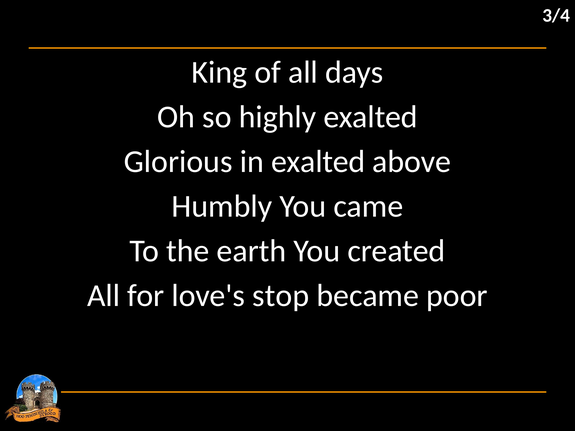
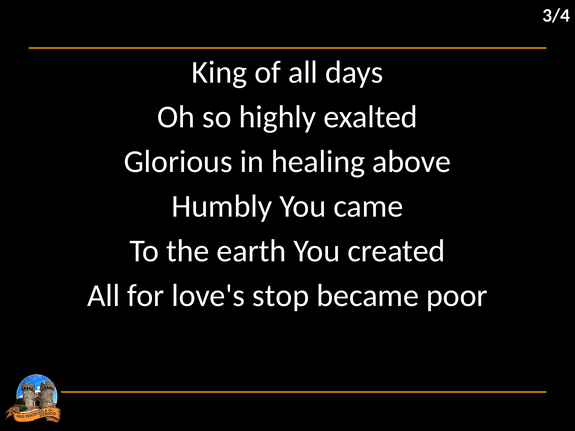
in exalted: exalted -> healing
